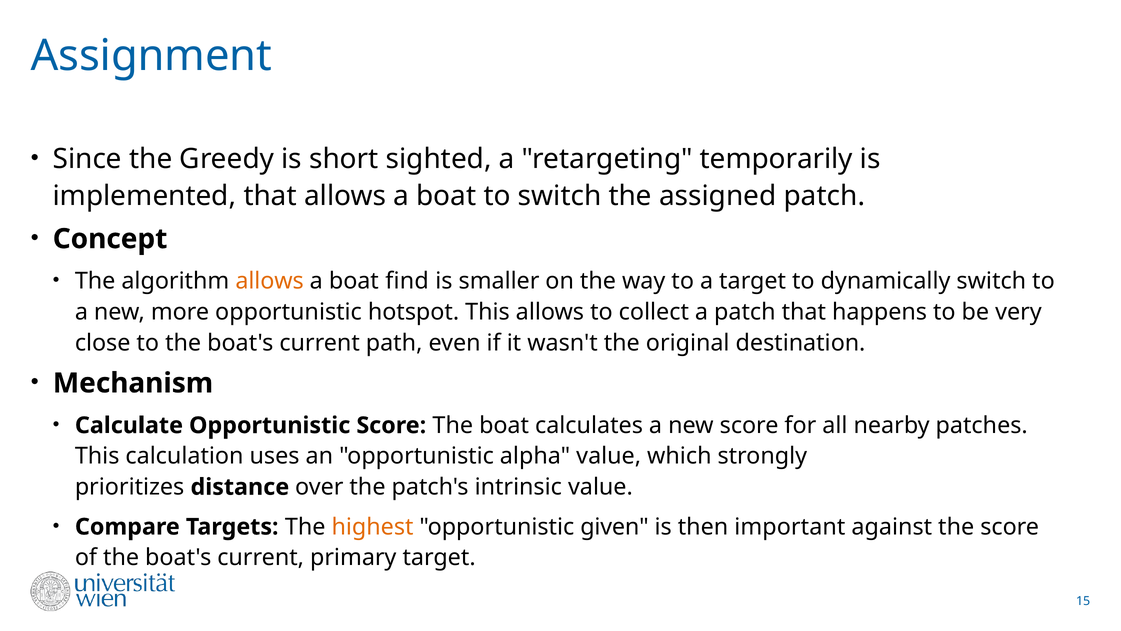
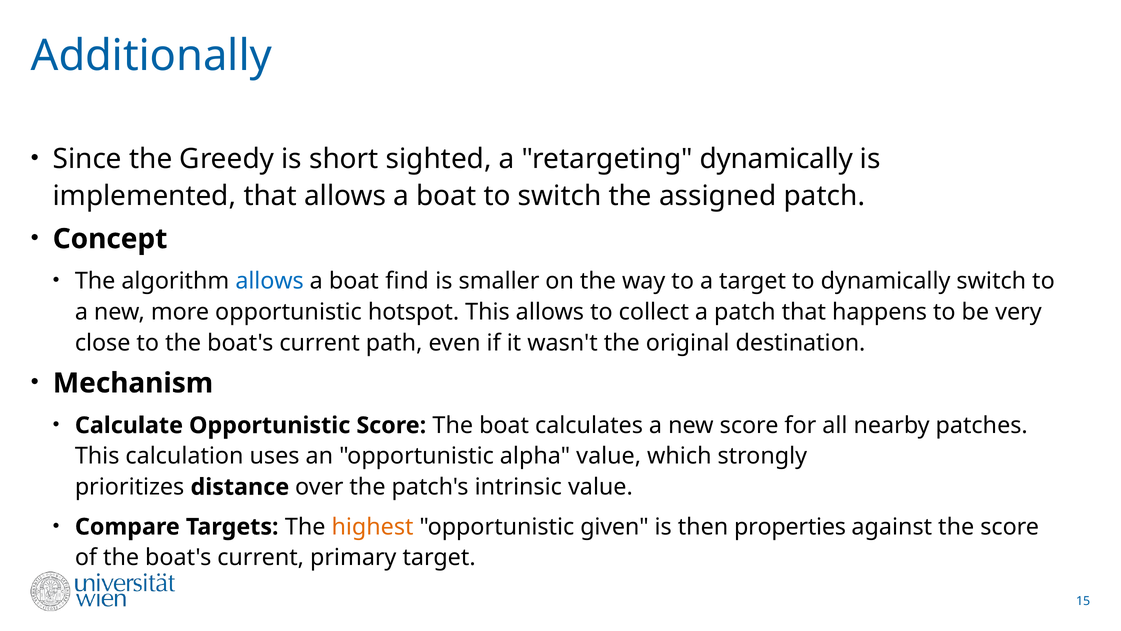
Assignment: Assignment -> Additionally
retargeting temporarily: temporarily -> dynamically
allows at (270, 281) colour: orange -> blue
important: important -> properties
